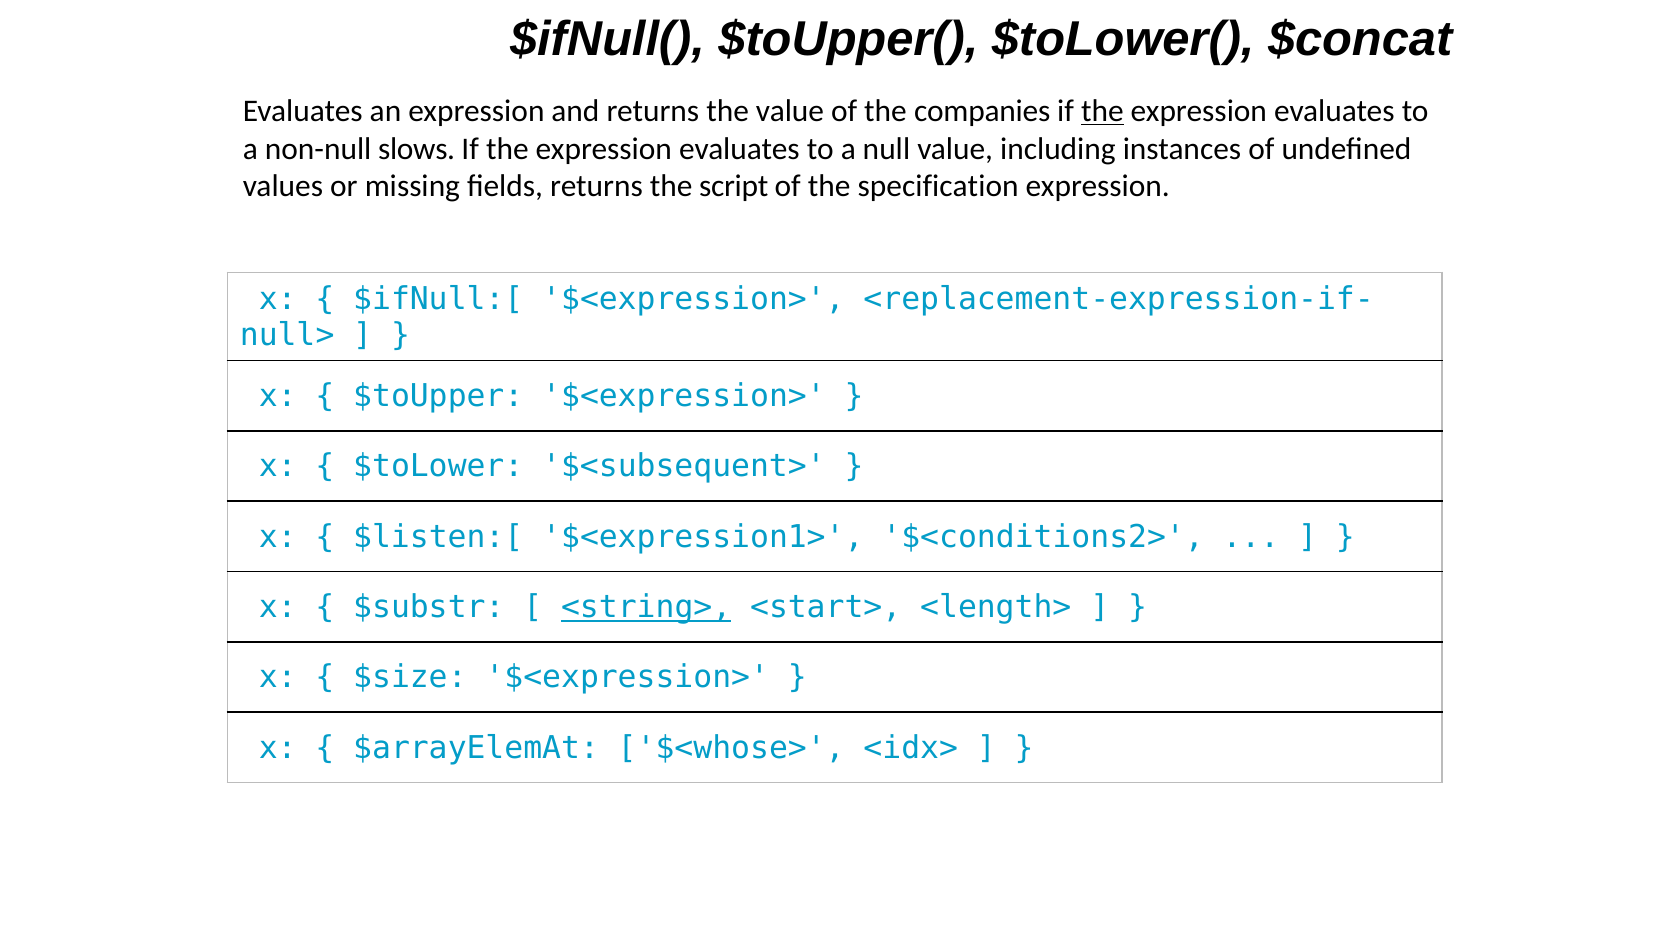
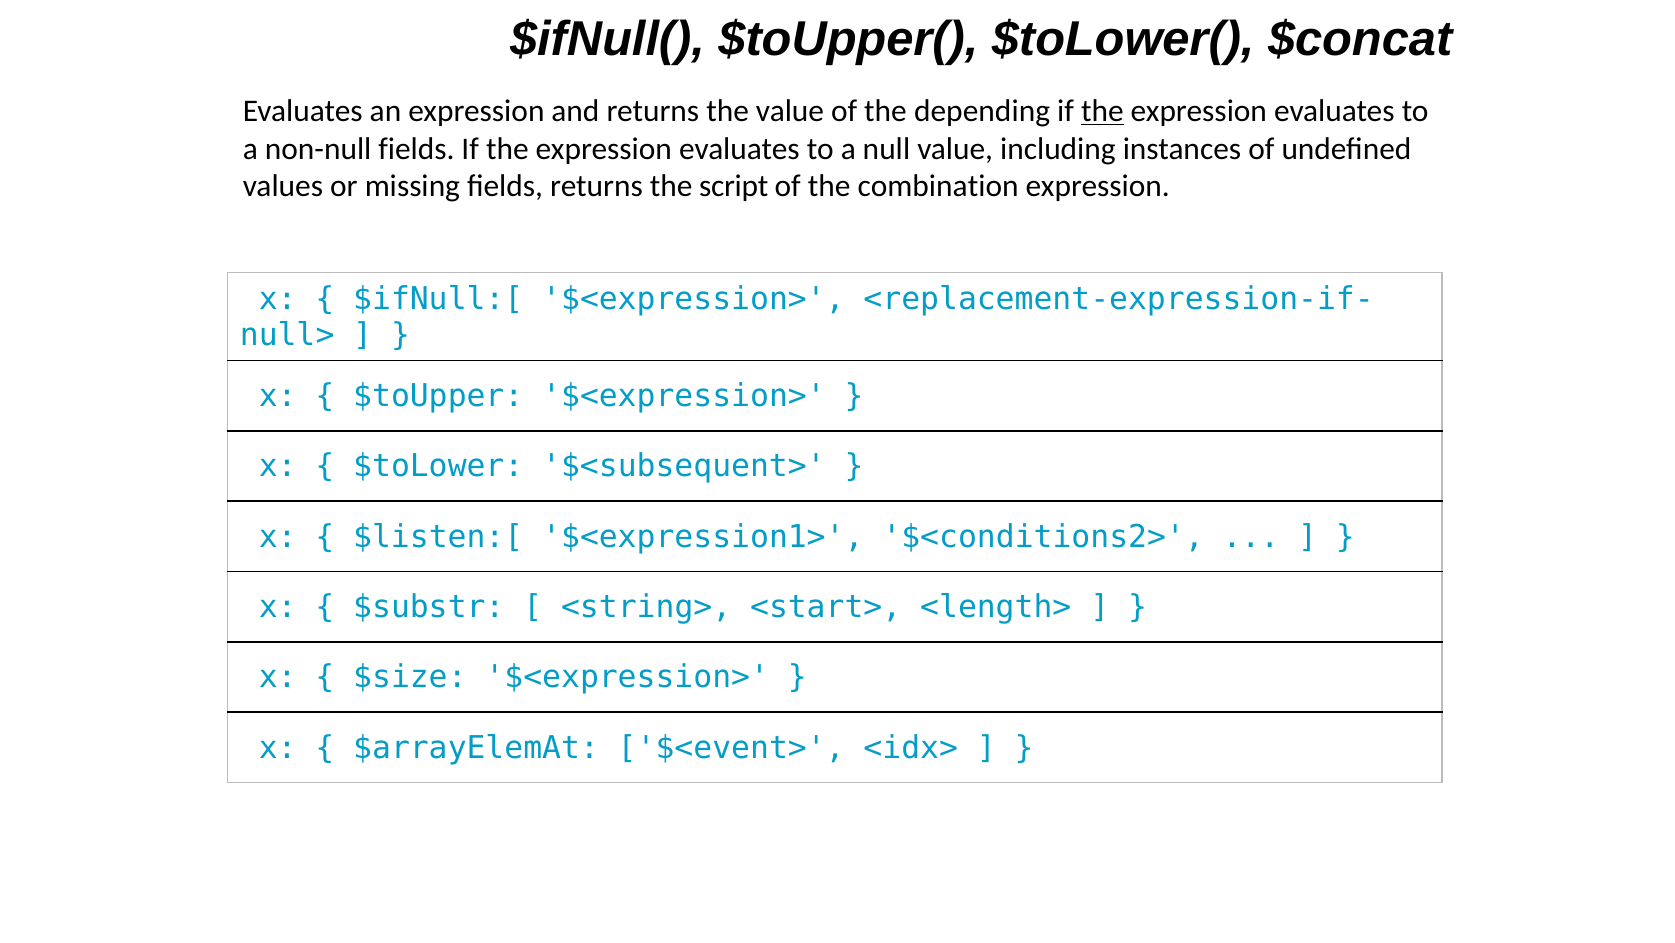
companies: companies -> depending
non-null slows: slows -> fields
specification: specification -> combination
<string> underline: present -> none
$<whose>: $<whose> -> $<event>
